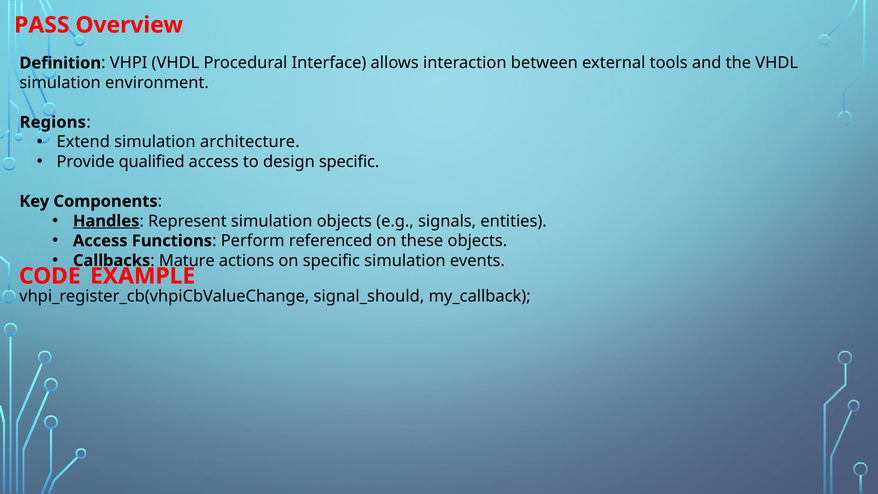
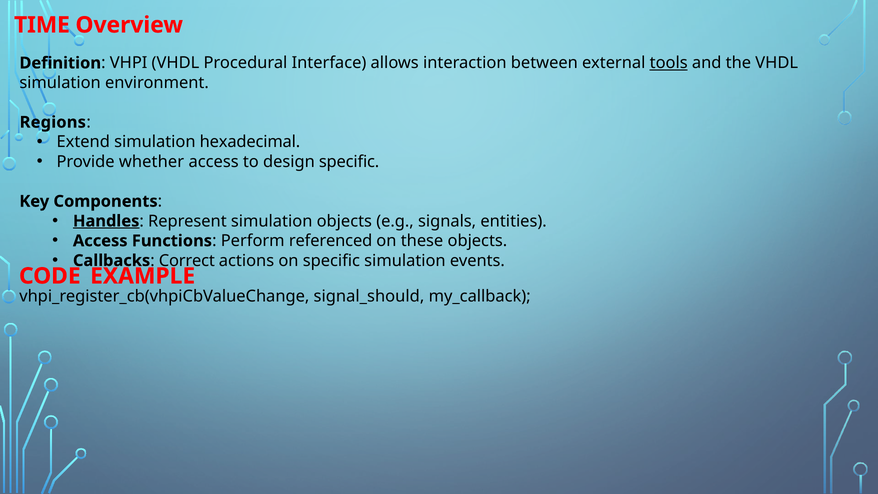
PASS: PASS -> TIME
tools underline: none -> present
architecture: architecture -> hexadecimal
qualified: qualified -> whether
Mature: Mature -> Correct
